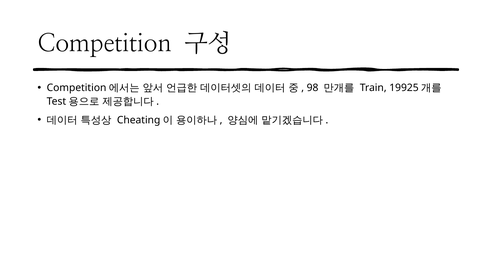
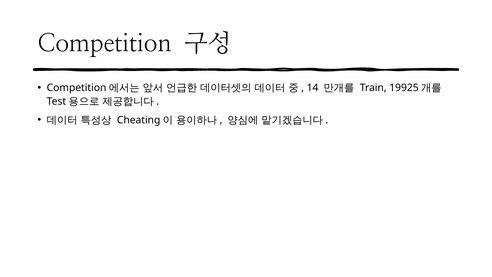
98: 98 -> 14
